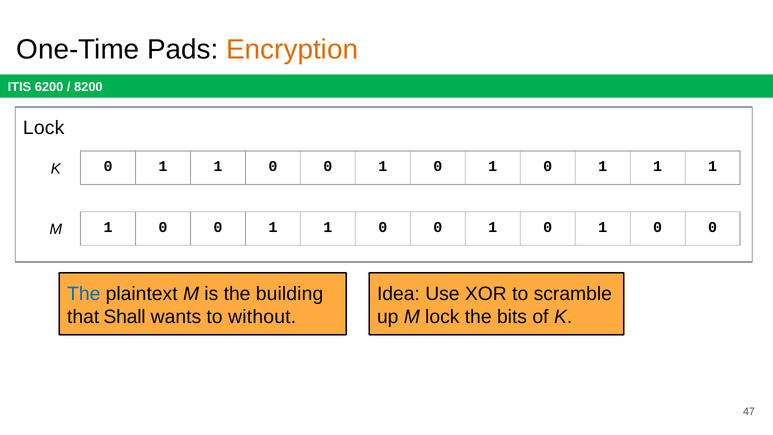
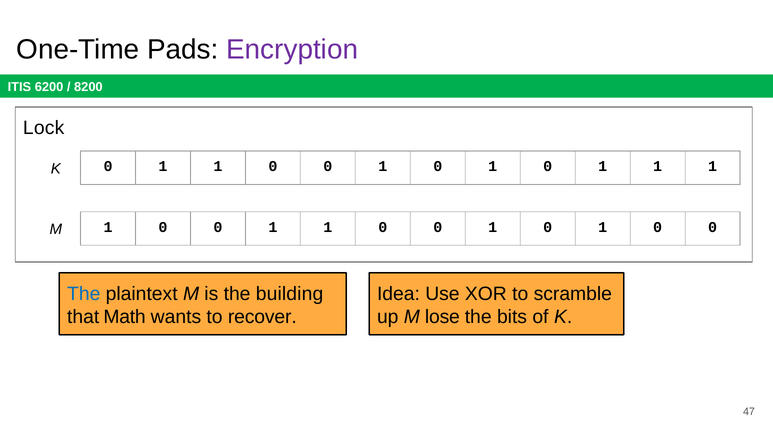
Encryption colour: orange -> purple
Shall: Shall -> Math
without: without -> recover
M lock: lock -> lose
